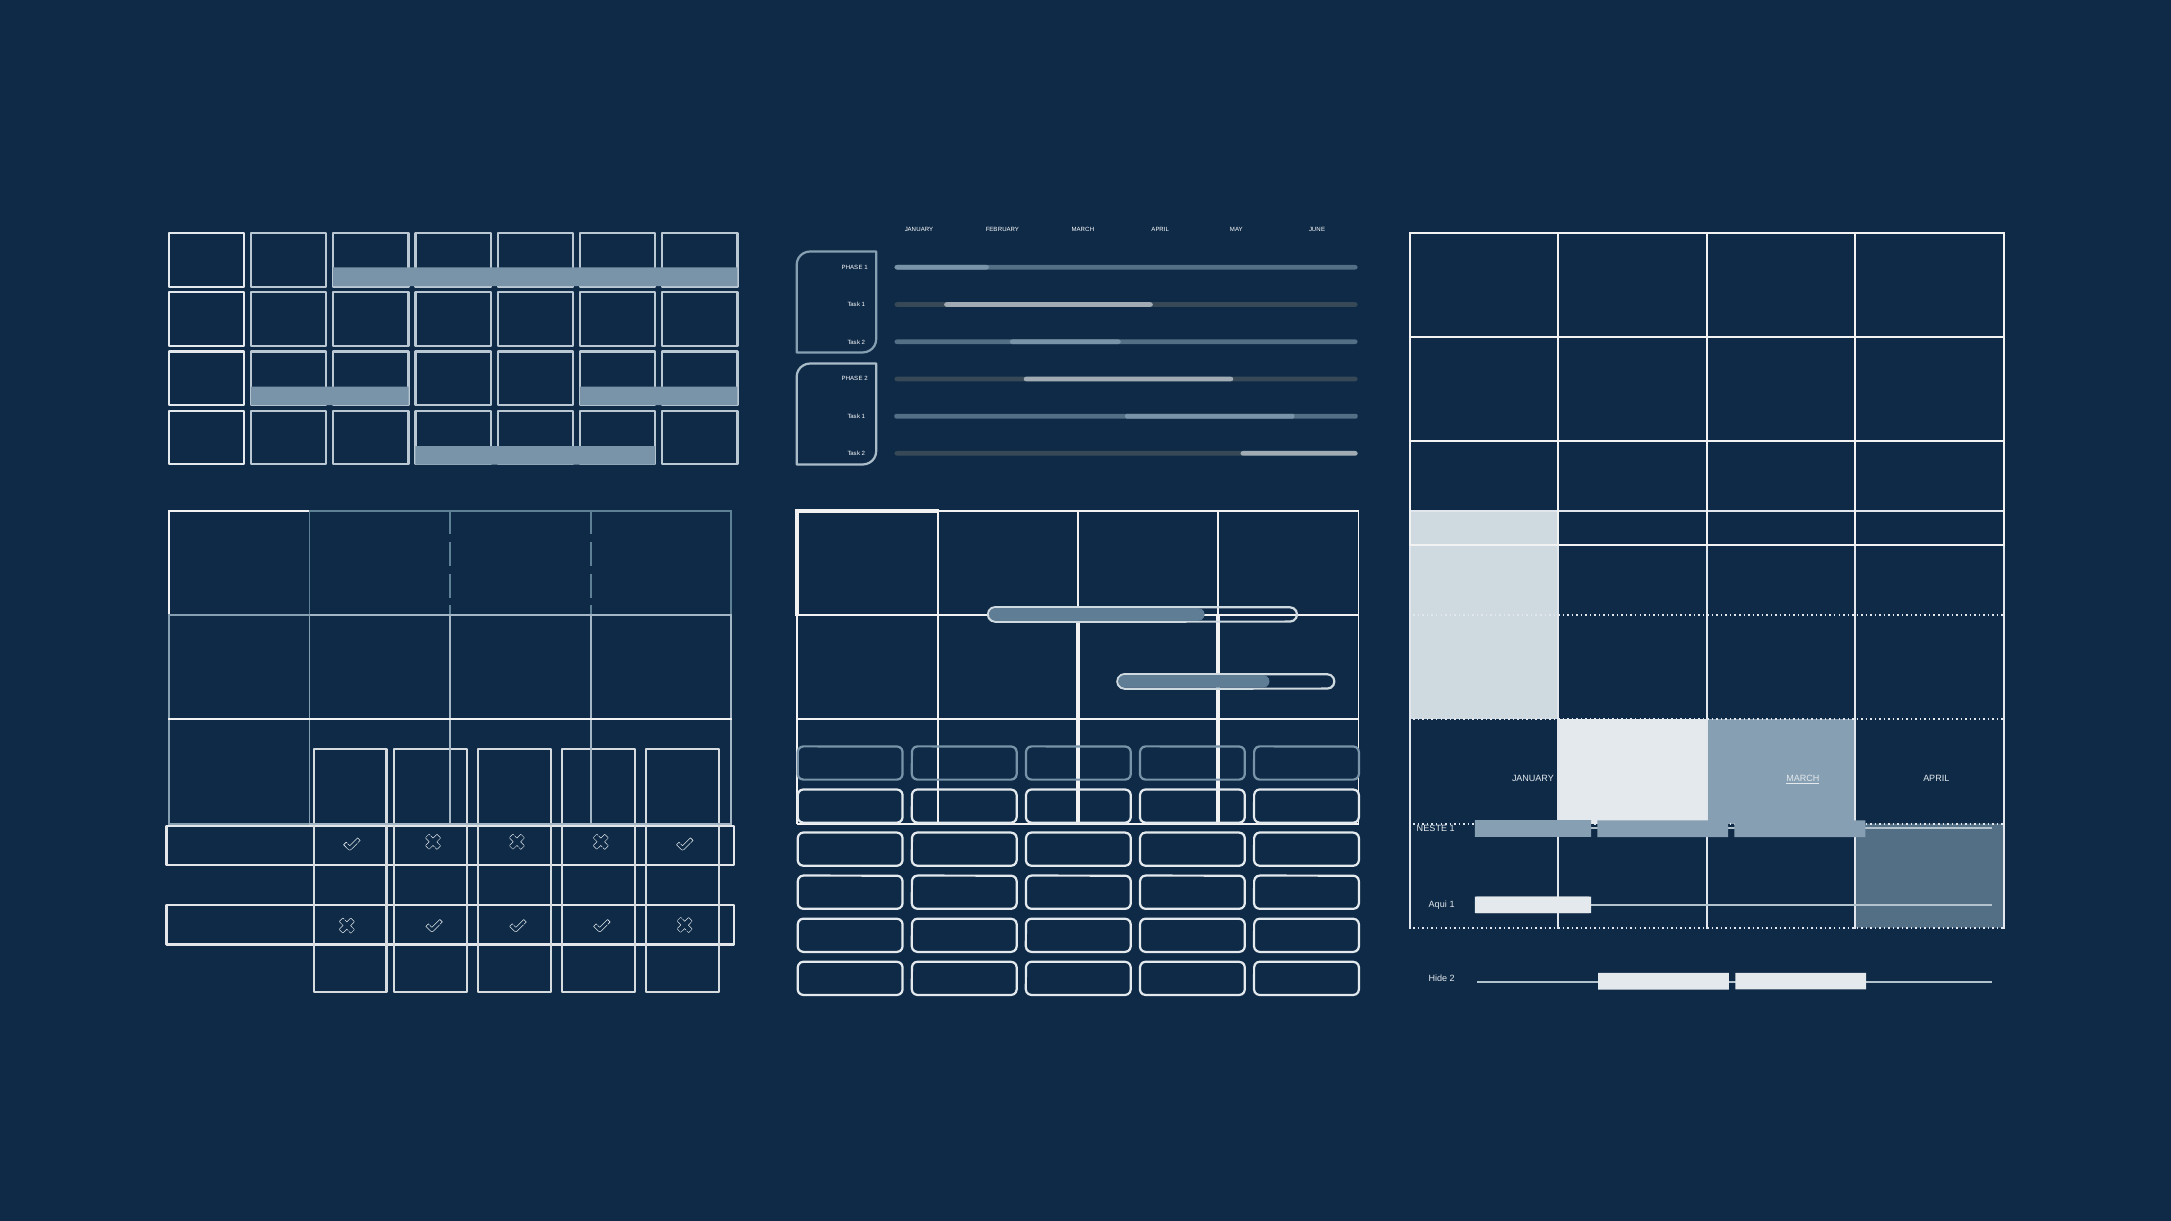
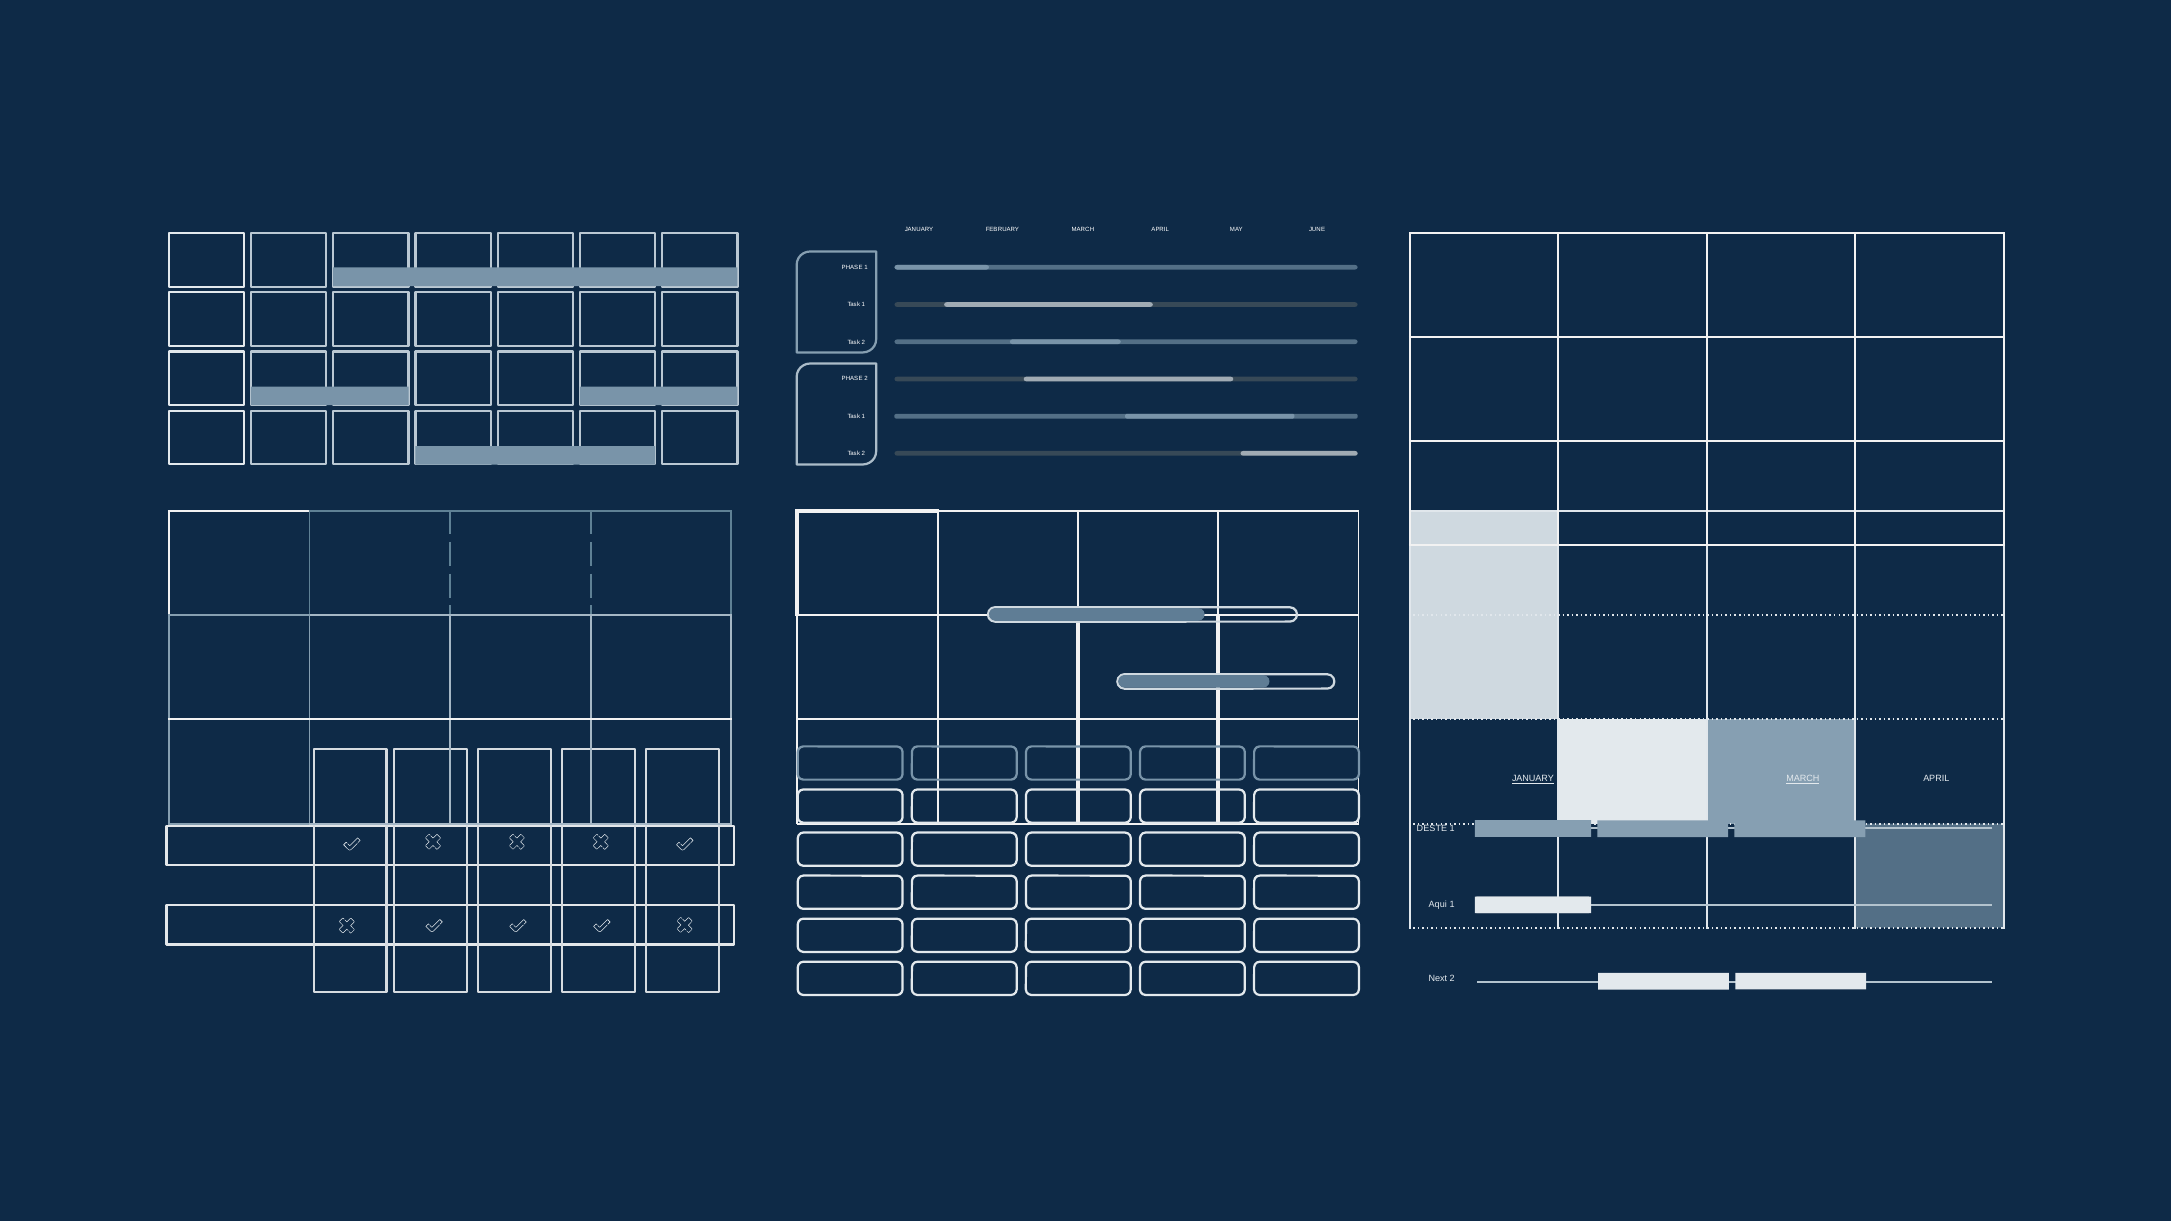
JANUARY at (1533, 779) underline: none -> present
NESTE: NESTE -> DESTE
Hide: Hide -> Next
